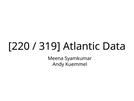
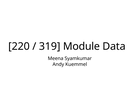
Atlantic: Atlantic -> Module
